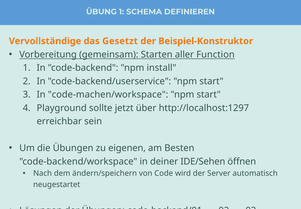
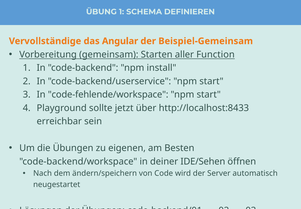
Gesetzt: Gesetzt -> Angular
Beispiel-Konstruktor: Beispiel-Konstruktor -> Beispiel-Gemeinsam
code-machen/workspace: code-machen/workspace -> code-fehlende/workspace
http://localhost:1297: http://localhost:1297 -> http://localhost:8433
